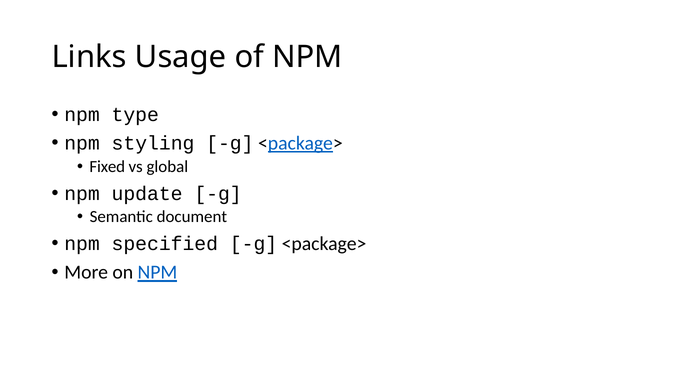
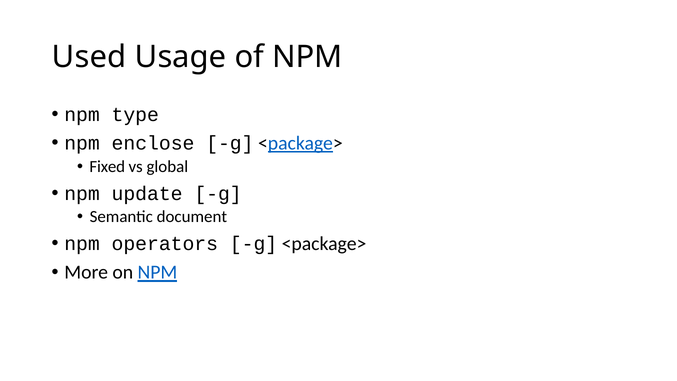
Links: Links -> Used
styling: styling -> enclose
specified: specified -> operators
